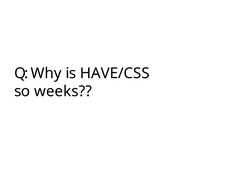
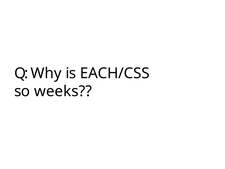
HAVE/CSS: HAVE/CSS -> EACH/CSS
